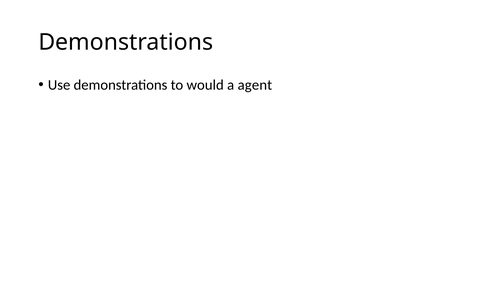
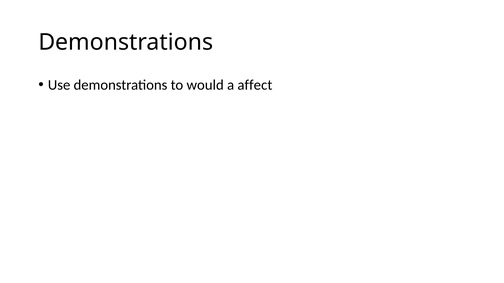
agent: agent -> affect
